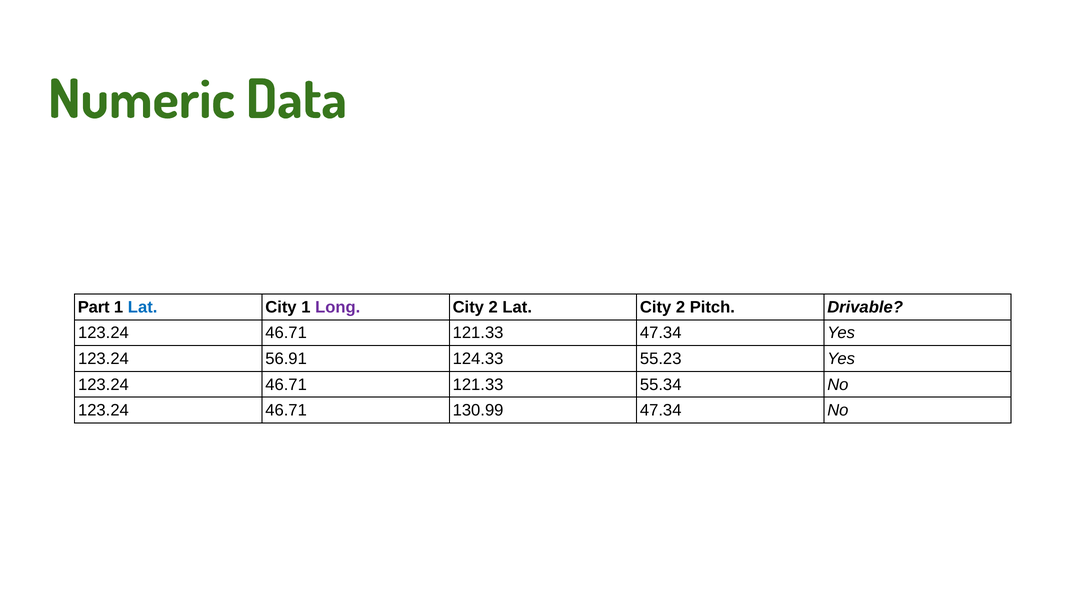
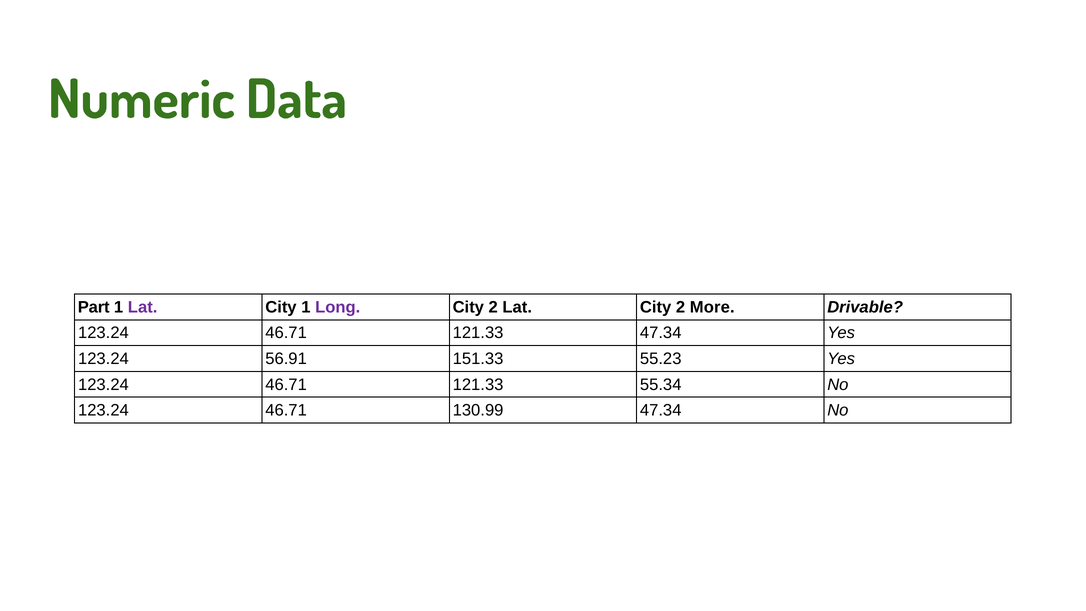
Lat at (143, 307) colour: blue -> purple
Pitch: Pitch -> More
124.33: 124.33 -> 151.33
